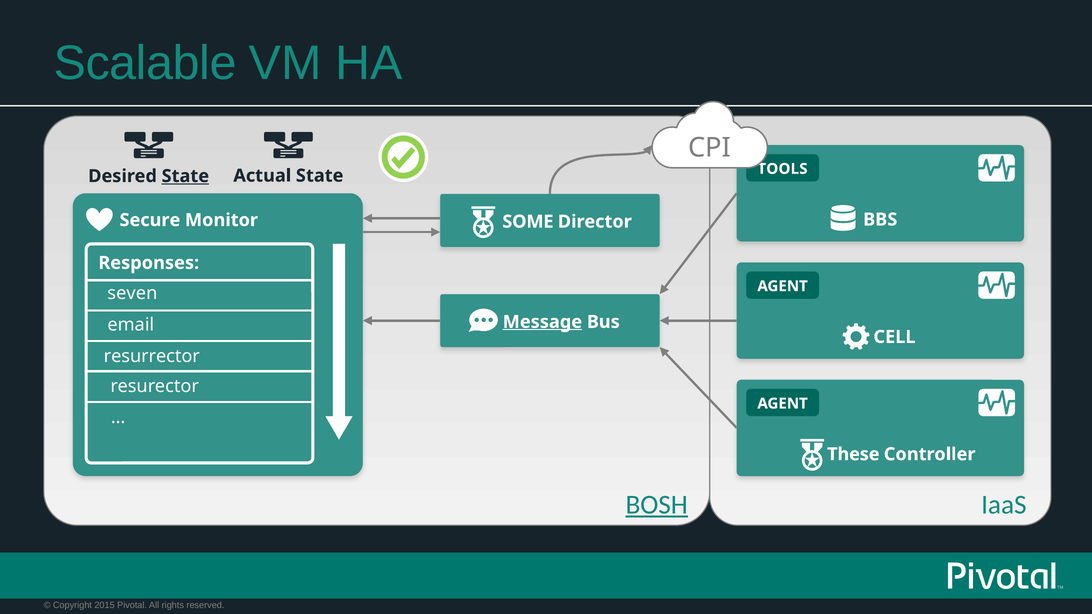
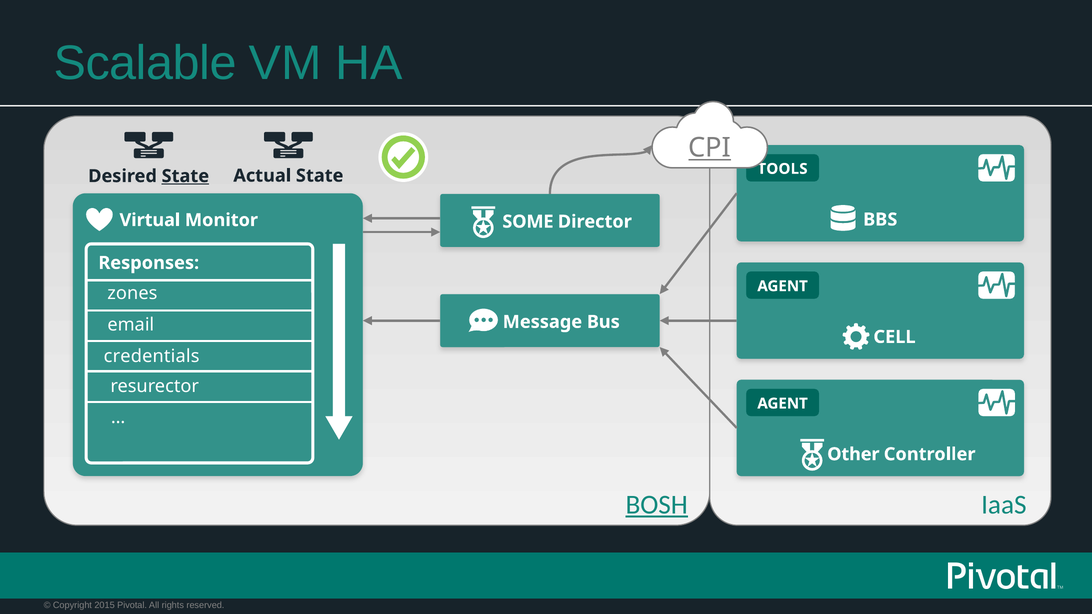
CPI underline: none -> present
Secure: Secure -> Virtual
seven: seven -> zones
Message underline: present -> none
resurrector: resurrector -> credentials
These: These -> Other
